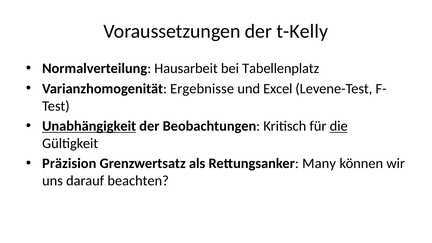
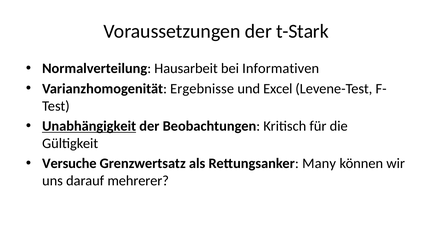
t-Kelly: t-Kelly -> t-Stark
Tabellenplatz: Tabellenplatz -> Informativen
die underline: present -> none
Präzision: Präzision -> Versuche
beachten: beachten -> mehrerer
